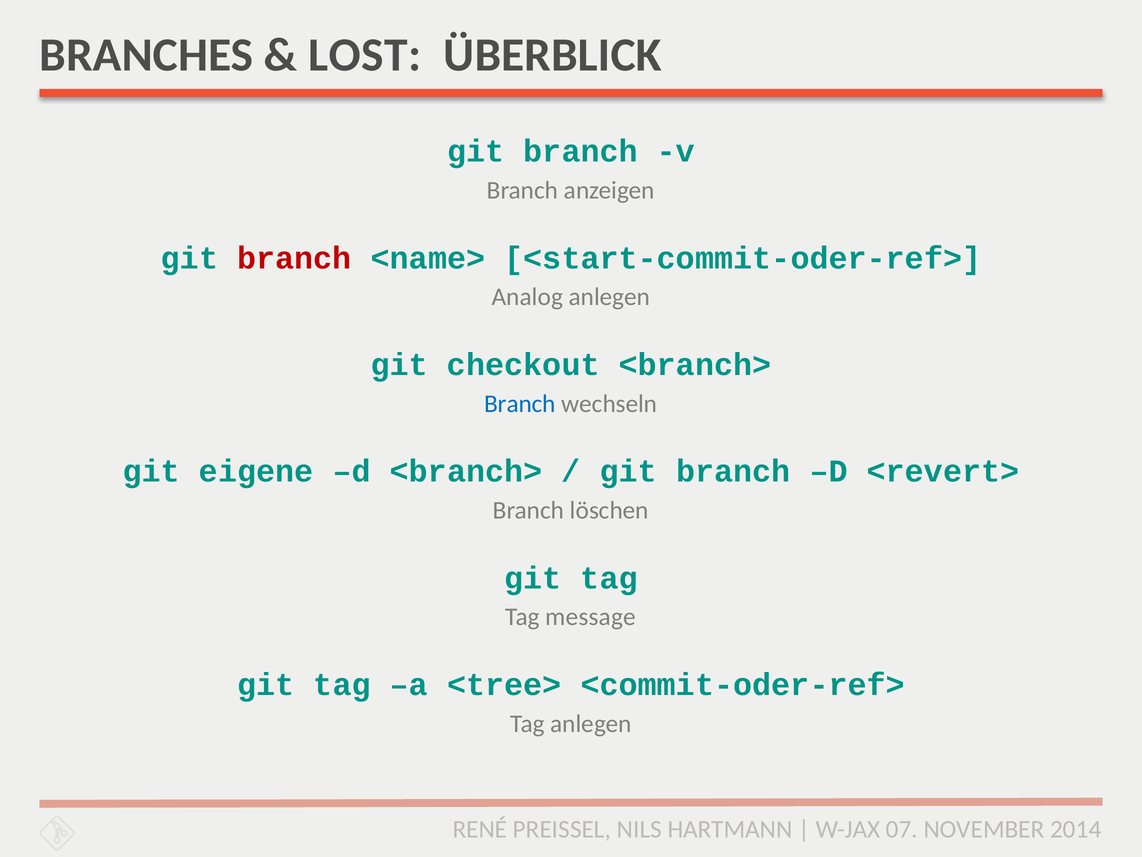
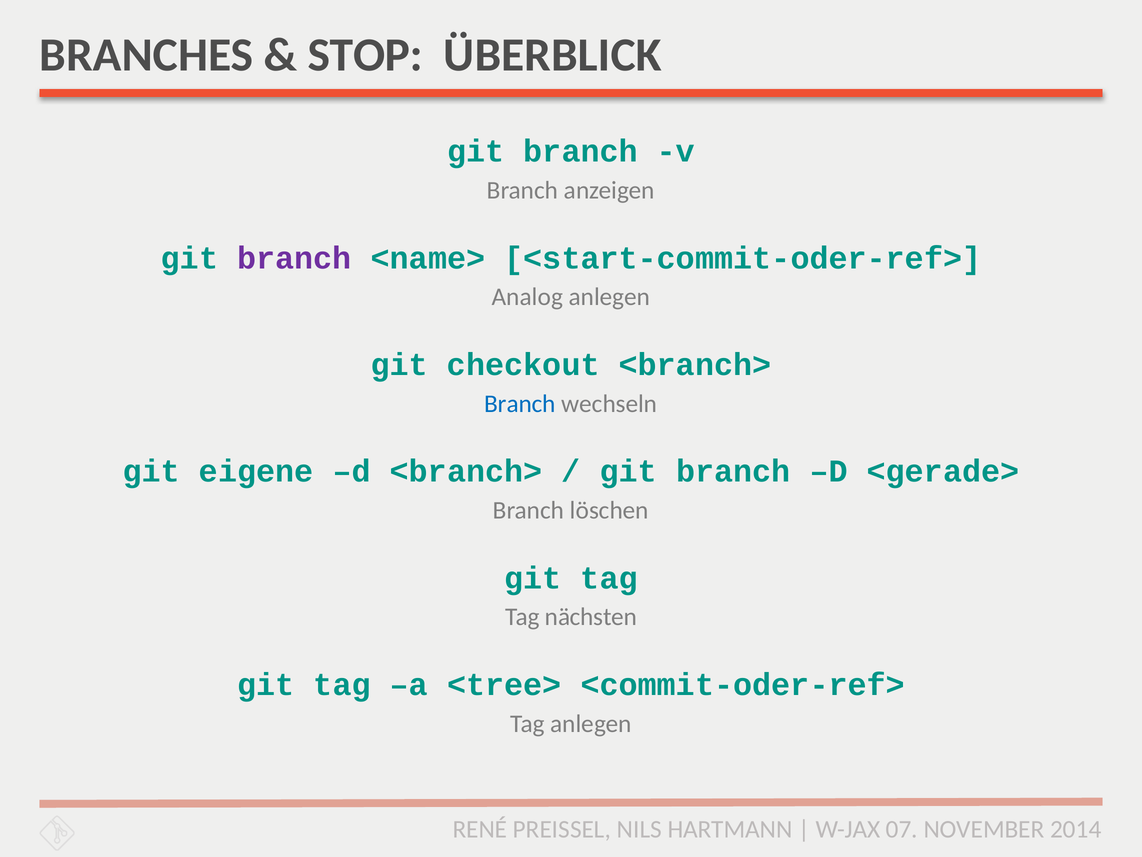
LOST: LOST -> STOP
branch at (294, 258) colour: red -> purple
<revert>: <revert> -> <gerade>
message: message -> nächsten
